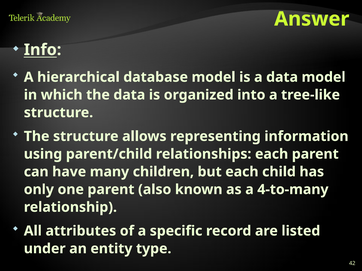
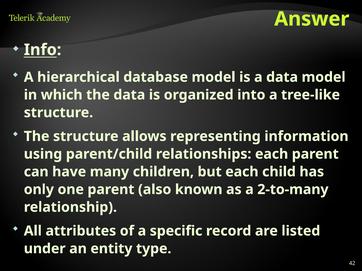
4-to-many: 4-to-many -> 2-to-many
